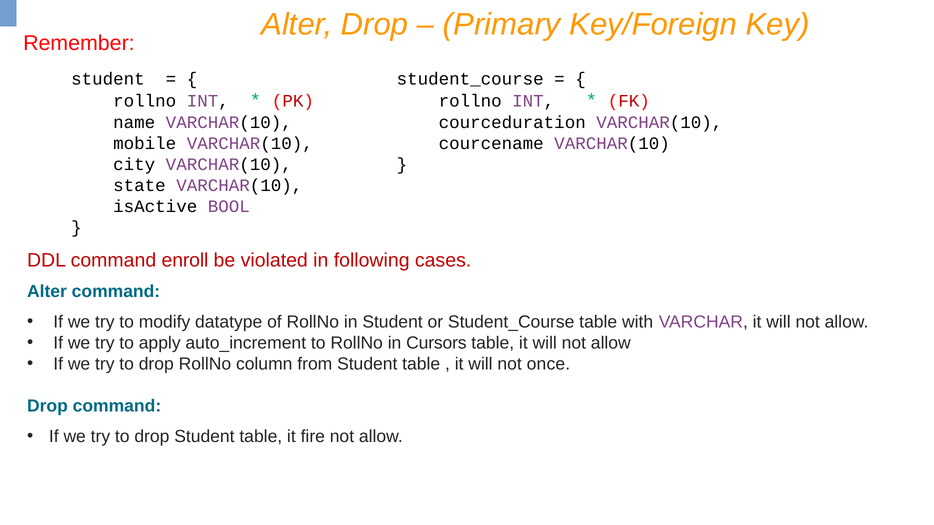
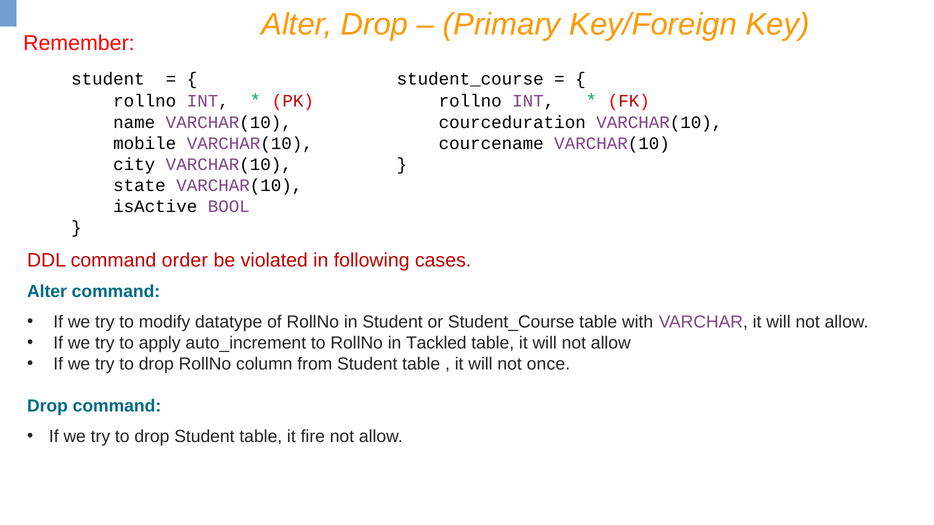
enroll: enroll -> order
Cursors: Cursors -> Tackled
